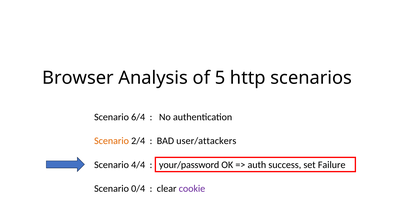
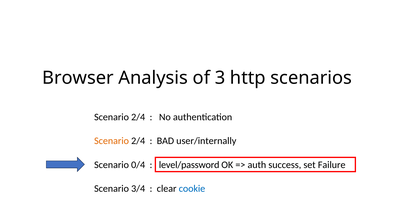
5: 5 -> 3
6/4 at (138, 117): 6/4 -> 2/4
user/attackers: user/attackers -> user/internally
4/4: 4/4 -> 0/4
your/password: your/password -> level/password
0/4: 0/4 -> 3/4
cookie colour: purple -> blue
